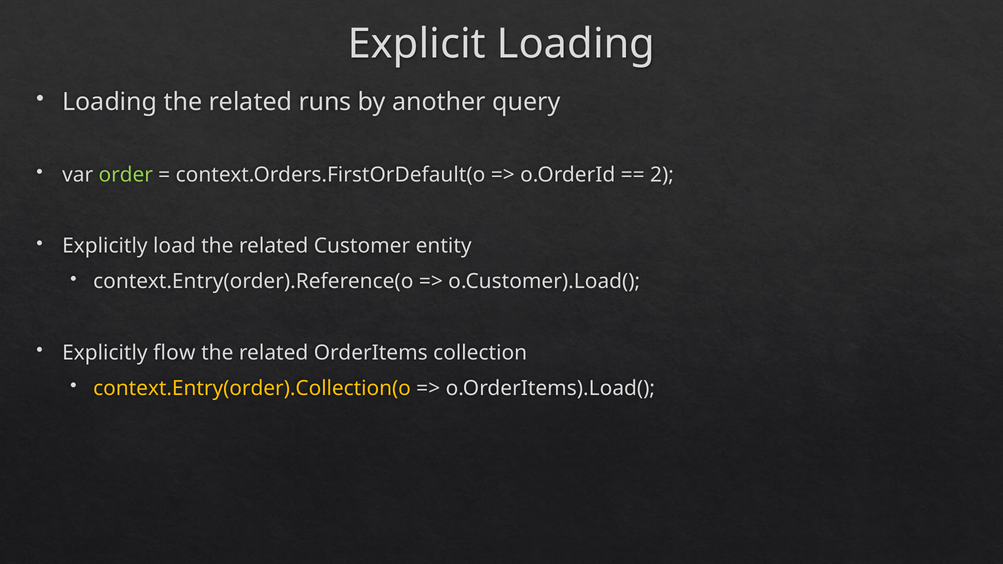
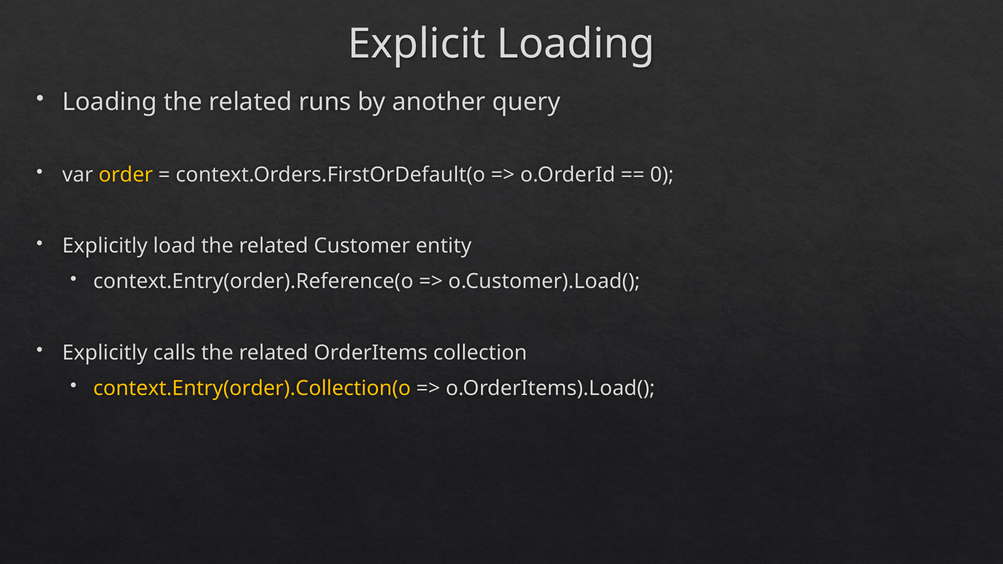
order colour: light green -> yellow
2: 2 -> 0
flow: flow -> calls
